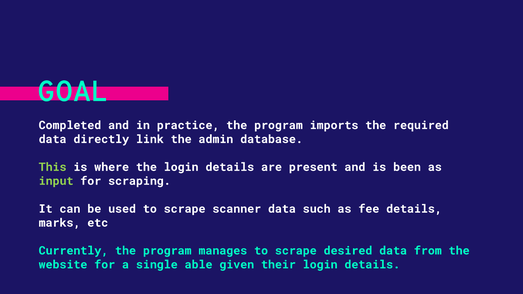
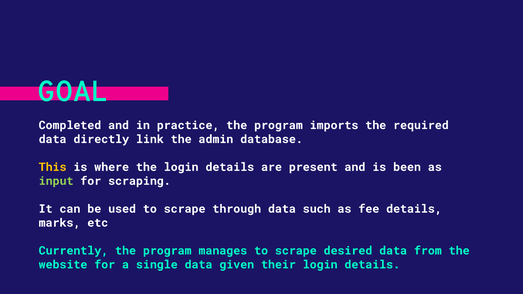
This colour: light green -> yellow
scanner: scanner -> through
single able: able -> data
